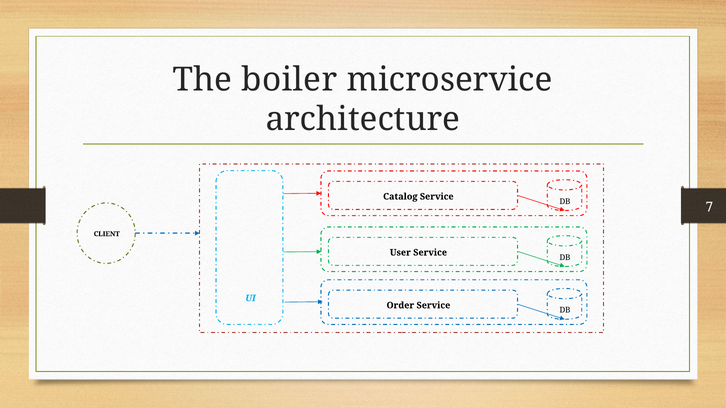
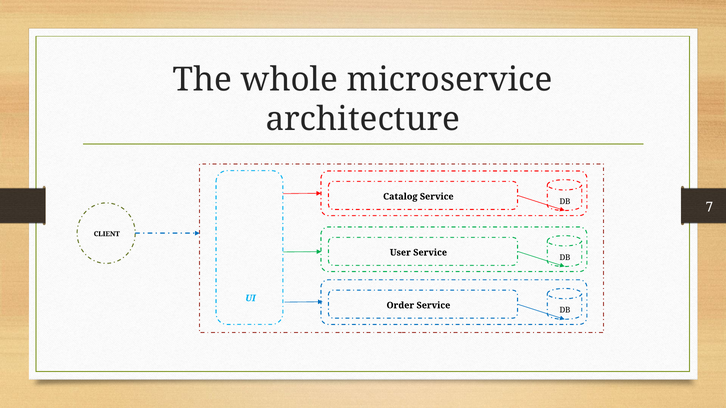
boiler: boiler -> whole
